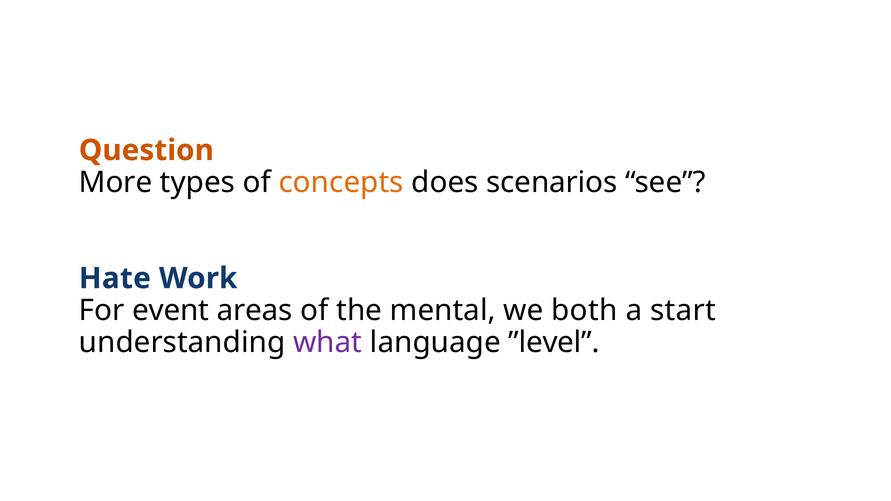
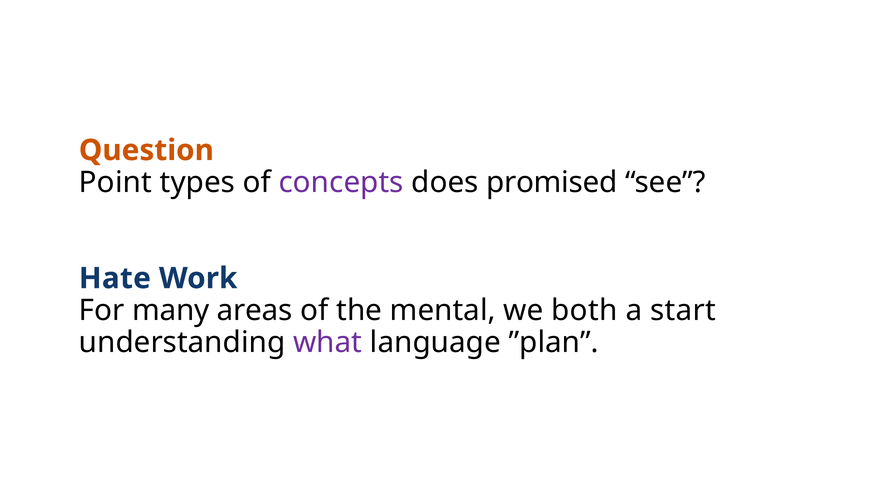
More: More -> Point
concepts colour: orange -> purple
scenarios: scenarios -> promised
event: event -> many
”level: ”level -> ”plan
